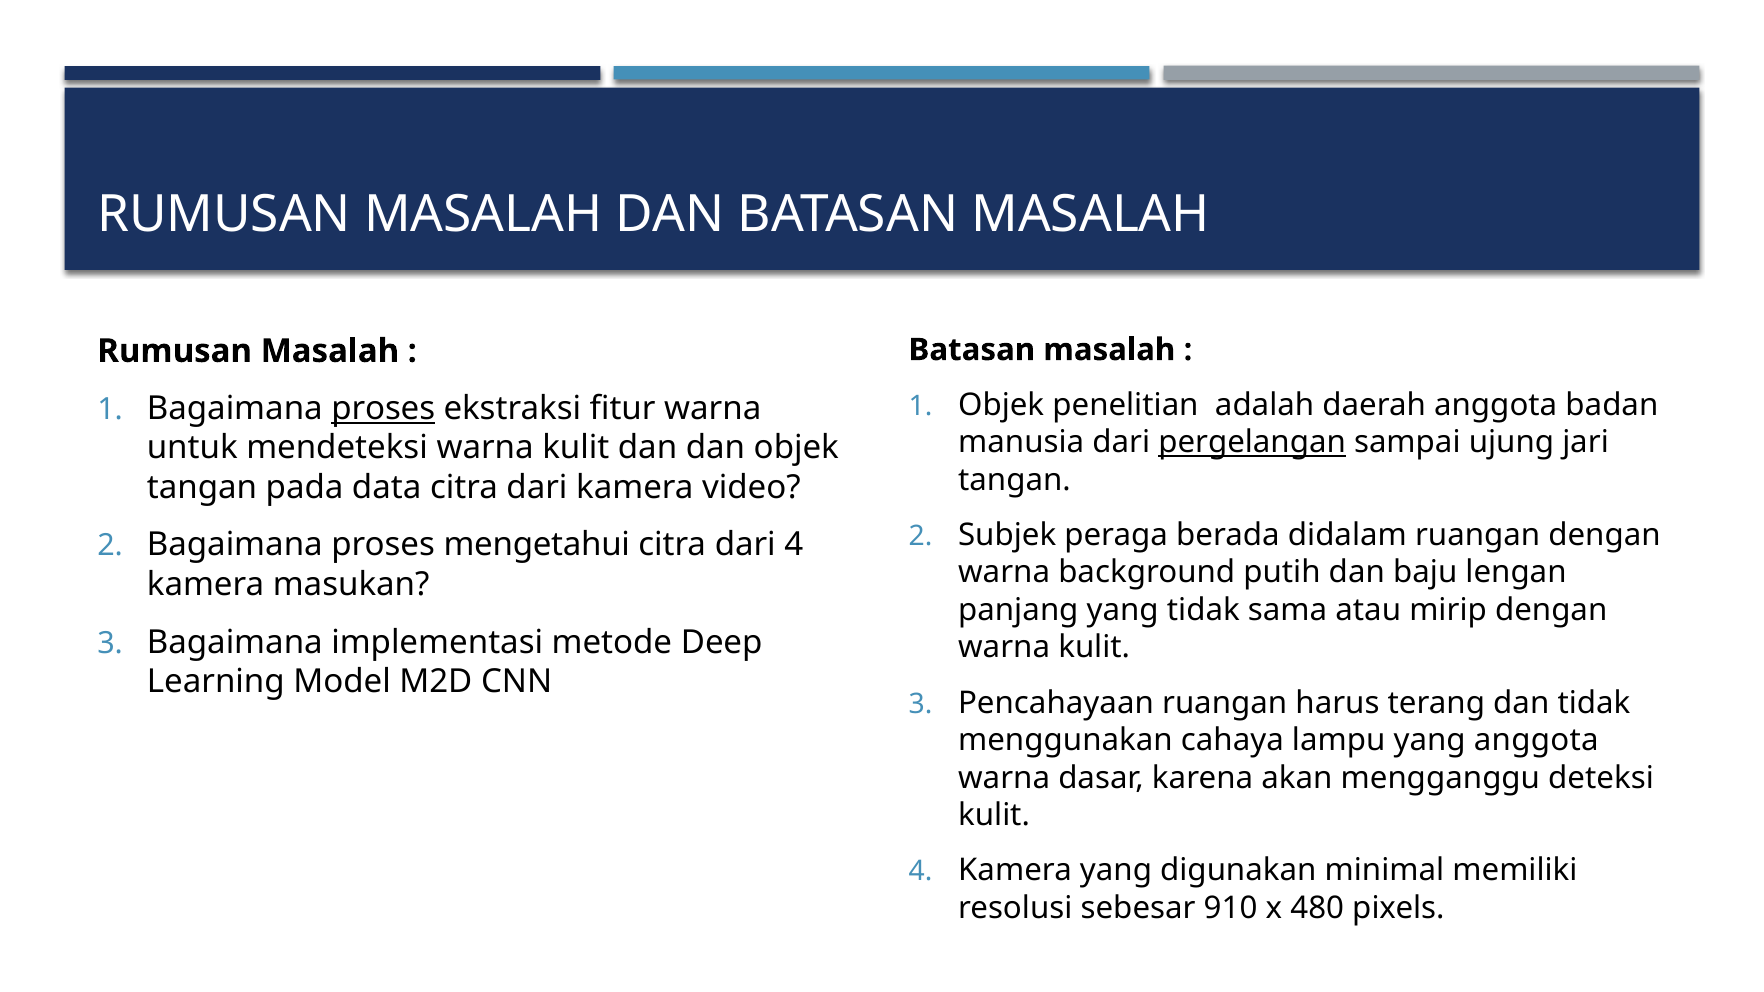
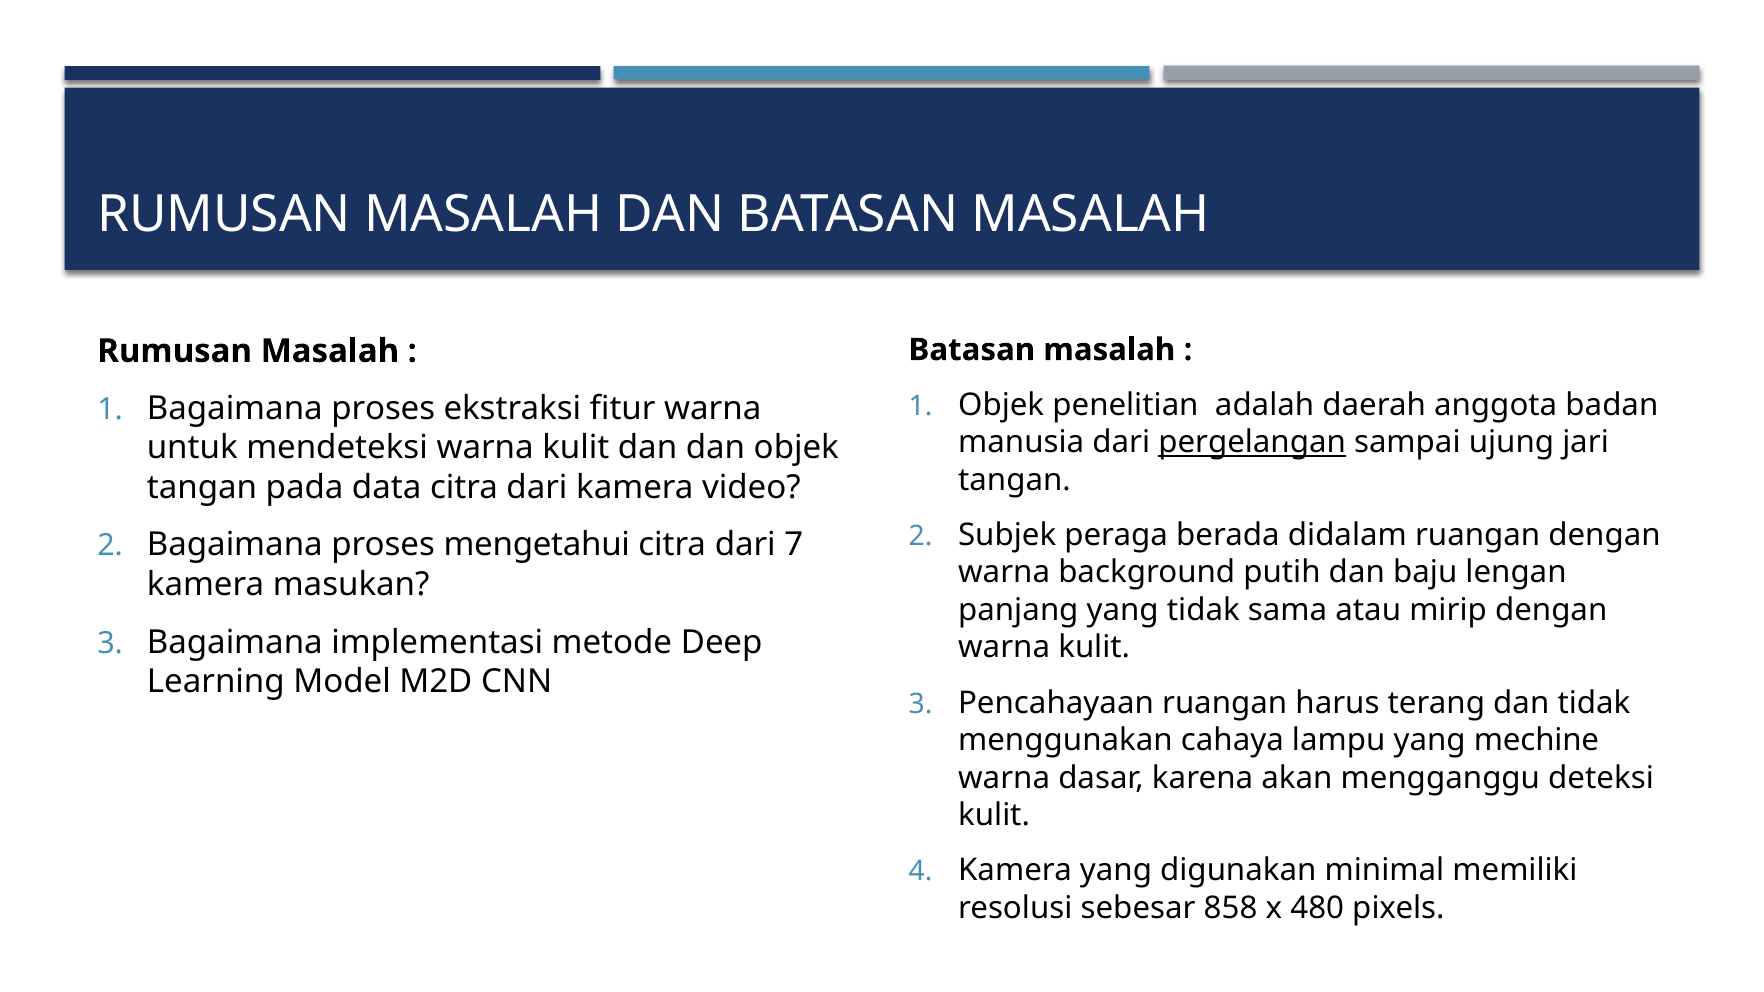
proses at (383, 408) underline: present -> none
dari 4: 4 -> 7
yang anggota: anggota -> mechine
910: 910 -> 858
